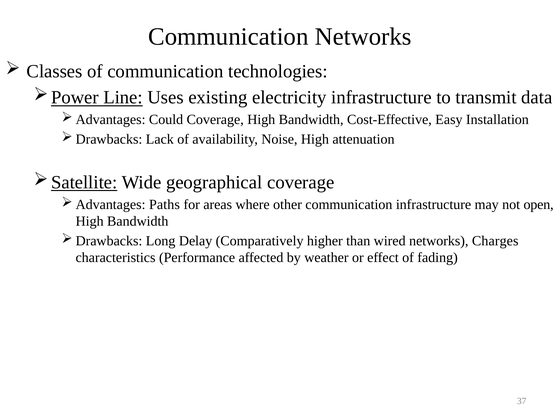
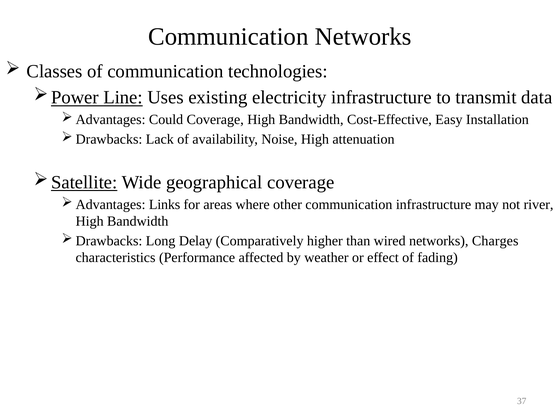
Paths: Paths -> Links
open: open -> river
